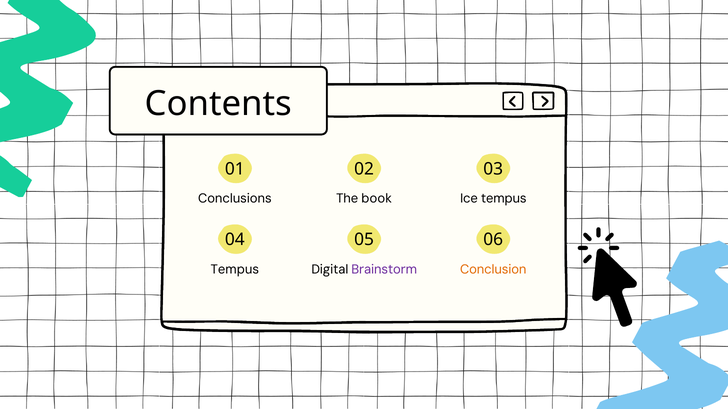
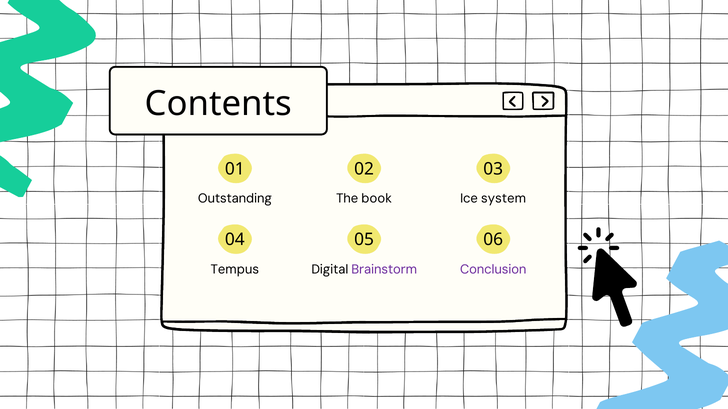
Conclusions: Conclusions -> Outstanding
Ice tempus: tempus -> system
Conclusion colour: orange -> purple
